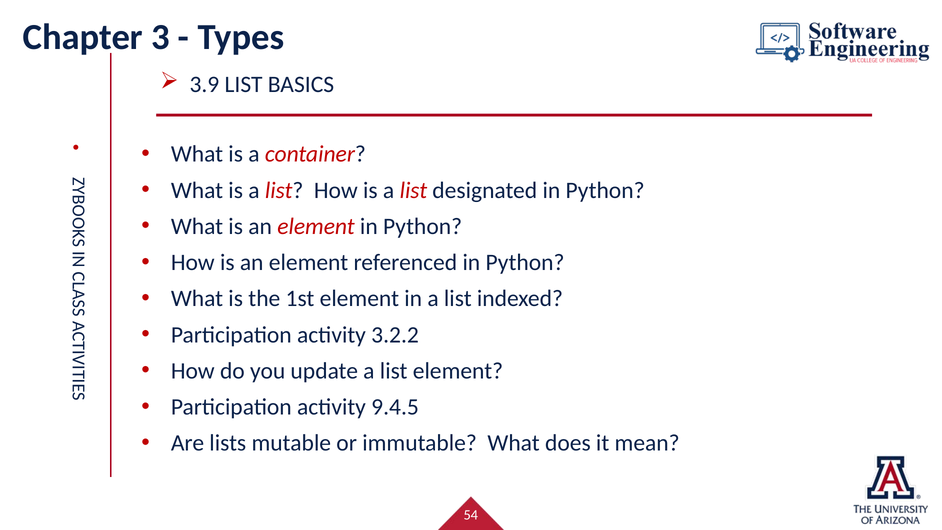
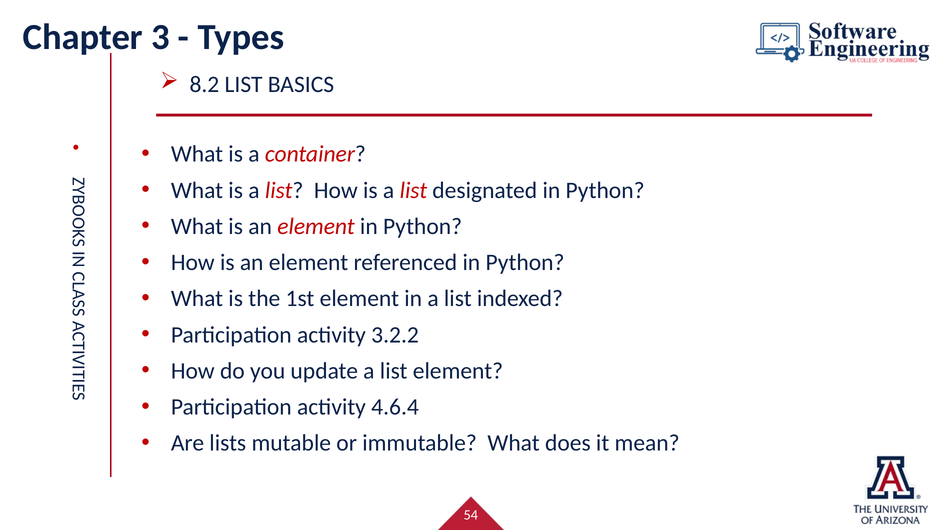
3.9: 3.9 -> 8.2
9.4.5: 9.4.5 -> 4.6.4
